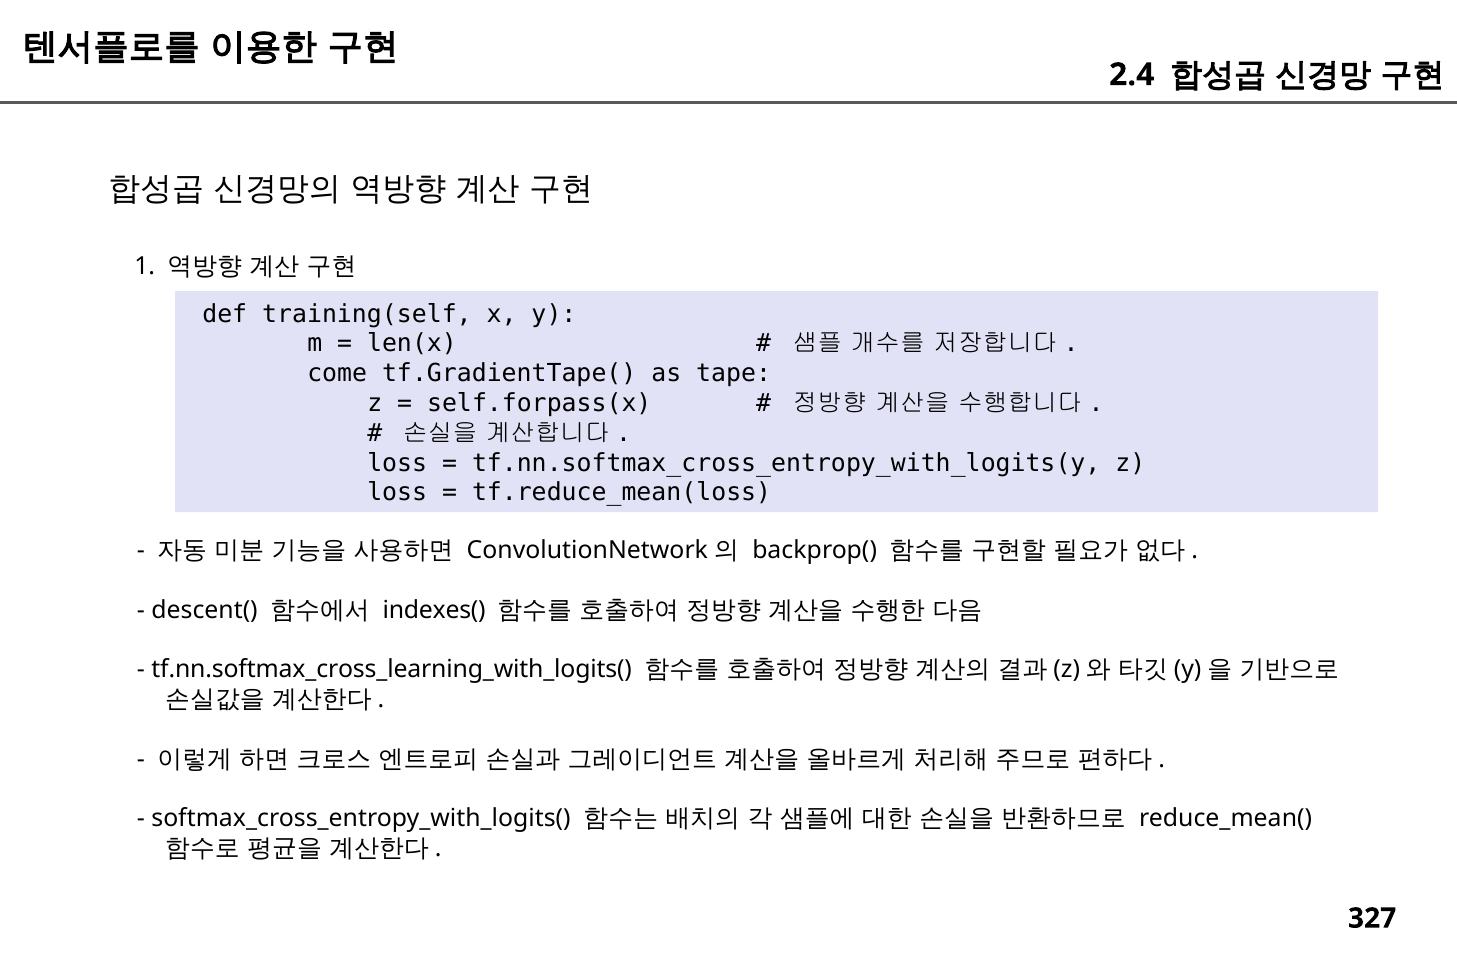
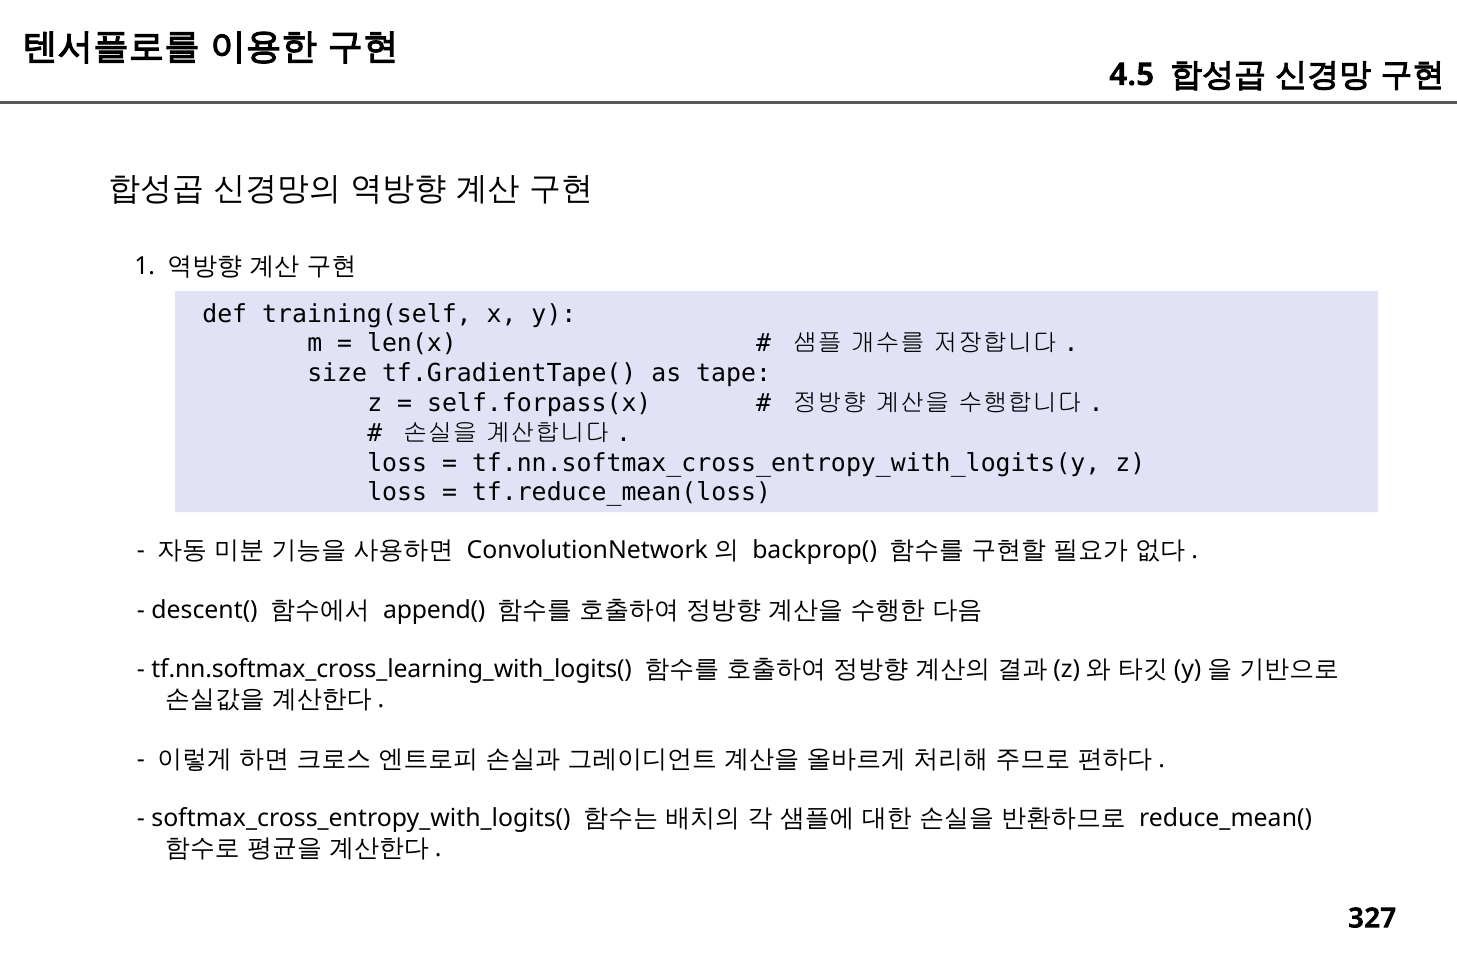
2.4: 2.4 -> 4.5
come: come -> size
indexes(: indexes( -> append(
